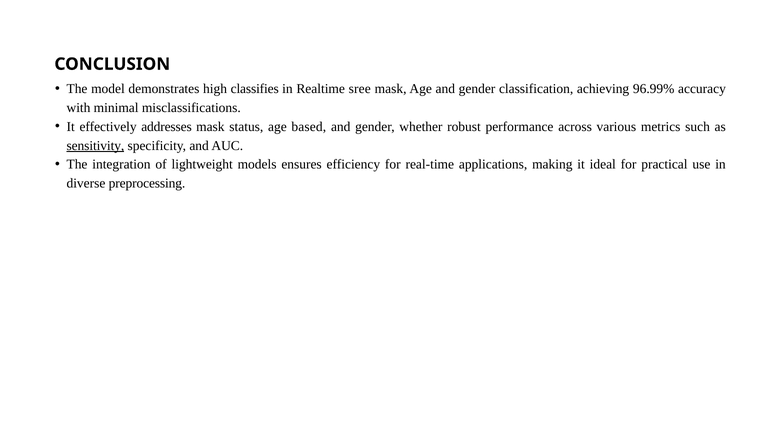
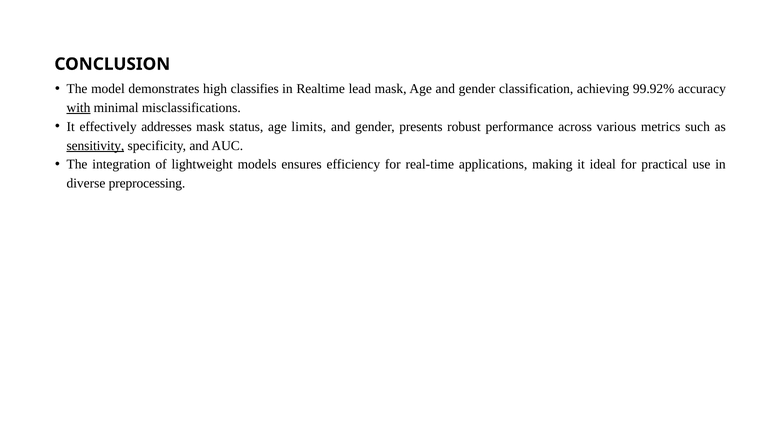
sree: sree -> lead
96.99%: 96.99% -> 99.92%
with underline: none -> present
based: based -> limits
whether: whether -> presents
